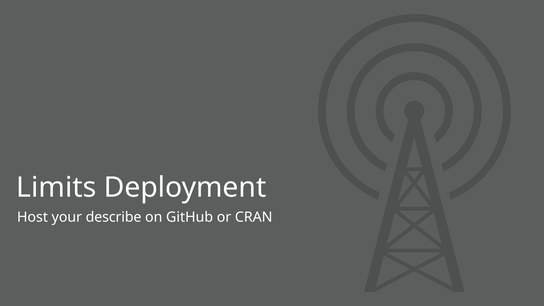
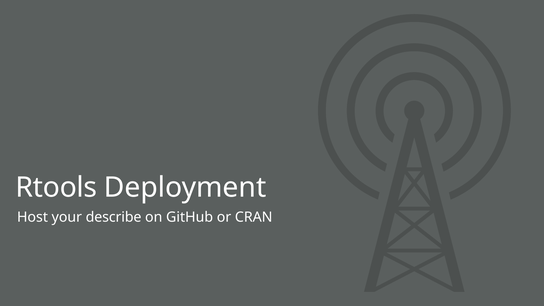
Limits: Limits -> Rtools
